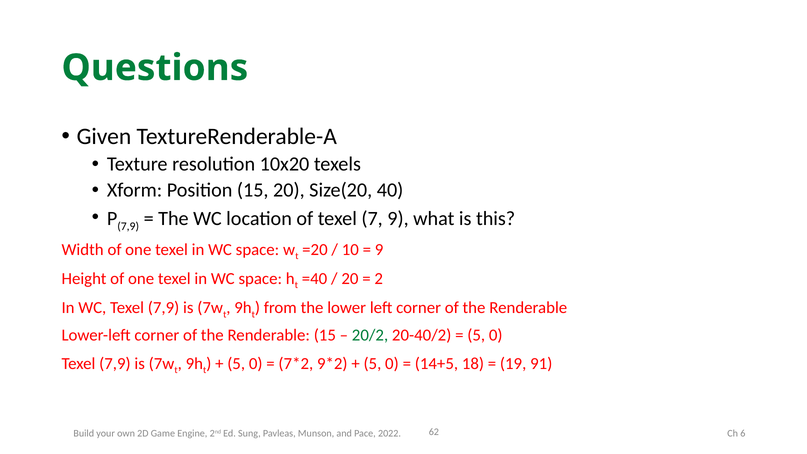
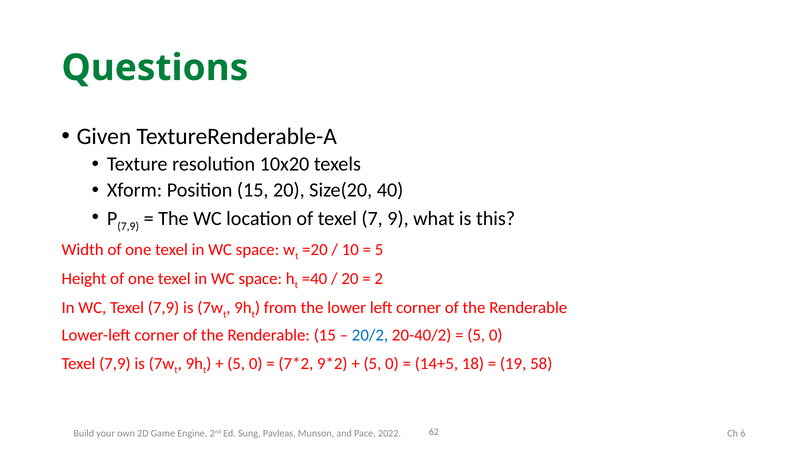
9 at (379, 250): 9 -> 5
20/2 colour: green -> blue
91: 91 -> 58
